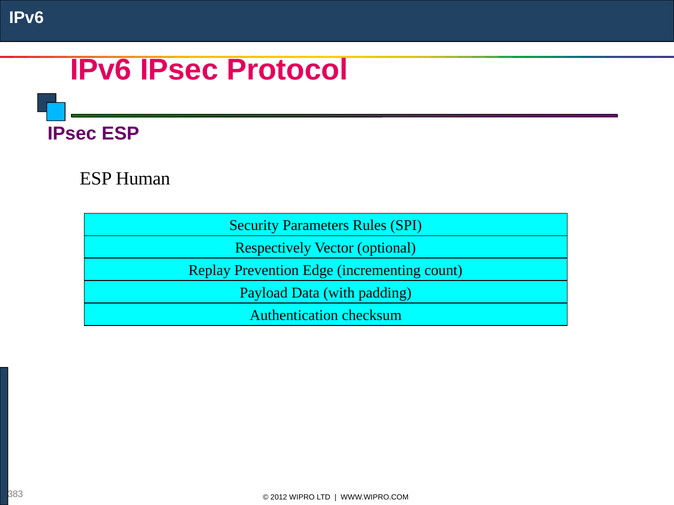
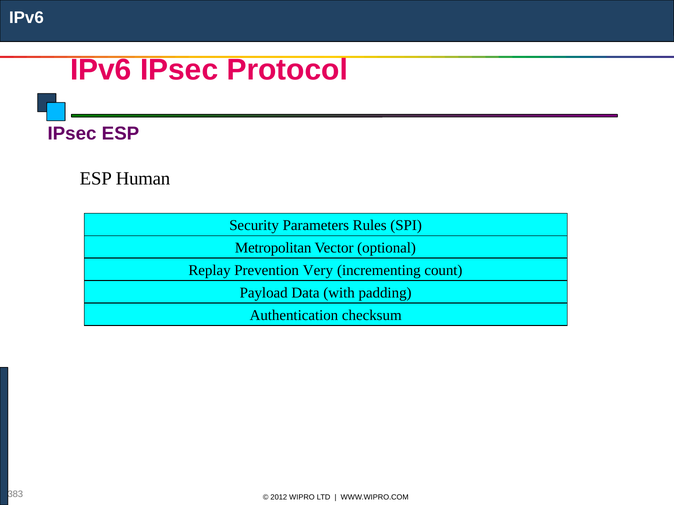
Respectively: Respectively -> Metropolitan
Edge: Edge -> Very
